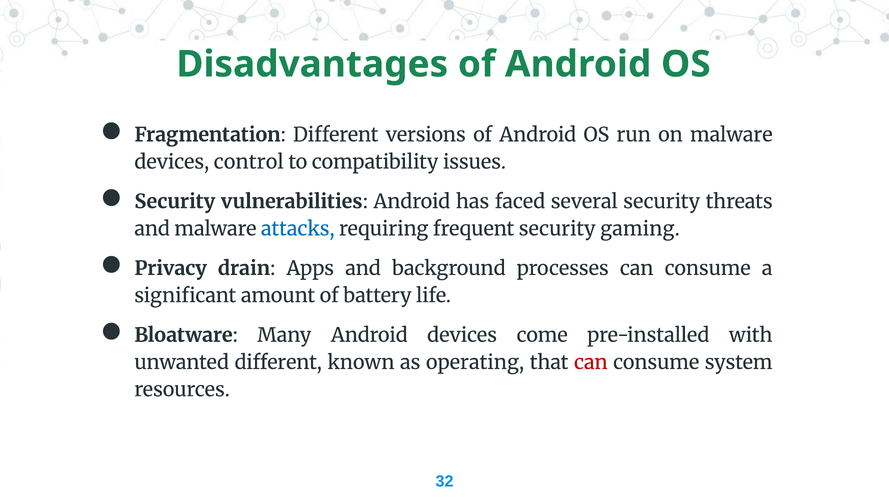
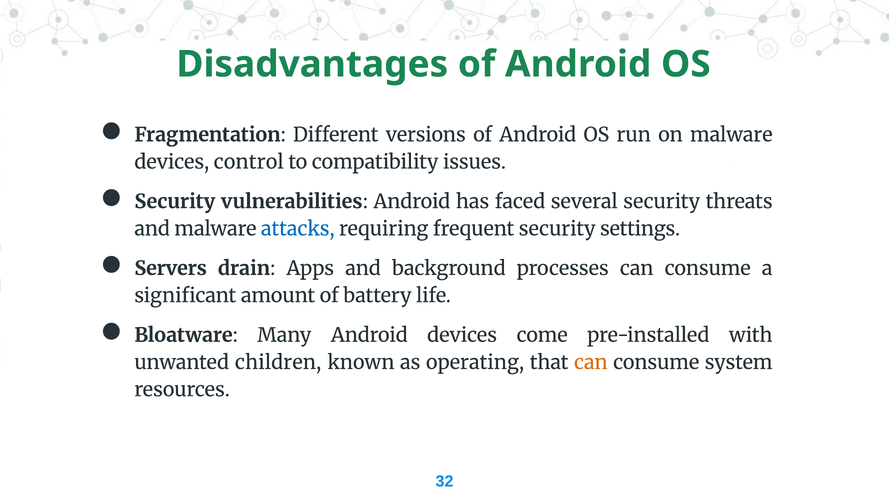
gaming: gaming -> settings
Privacy: Privacy -> Servers
unwanted different: different -> children
can at (591, 363) colour: red -> orange
